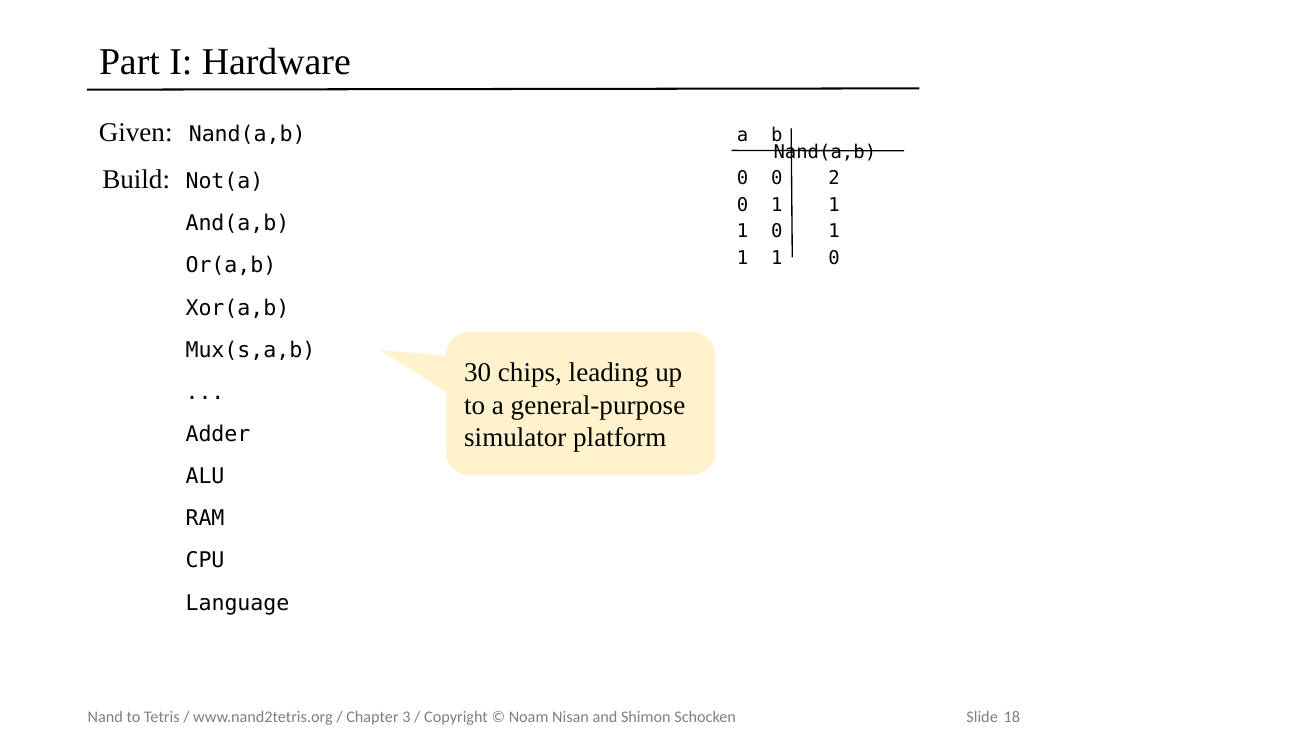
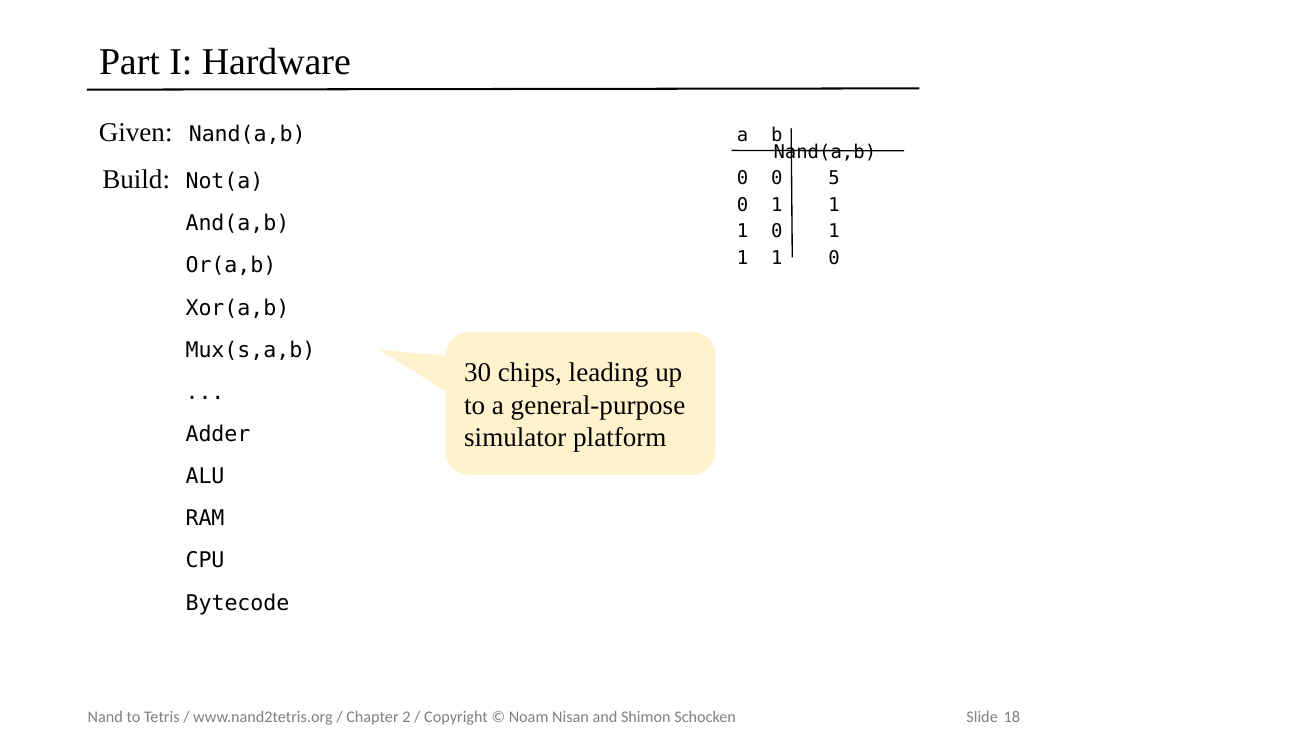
2: 2 -> 5
Language: Language -> Bytecode
3: 3 -> 2
